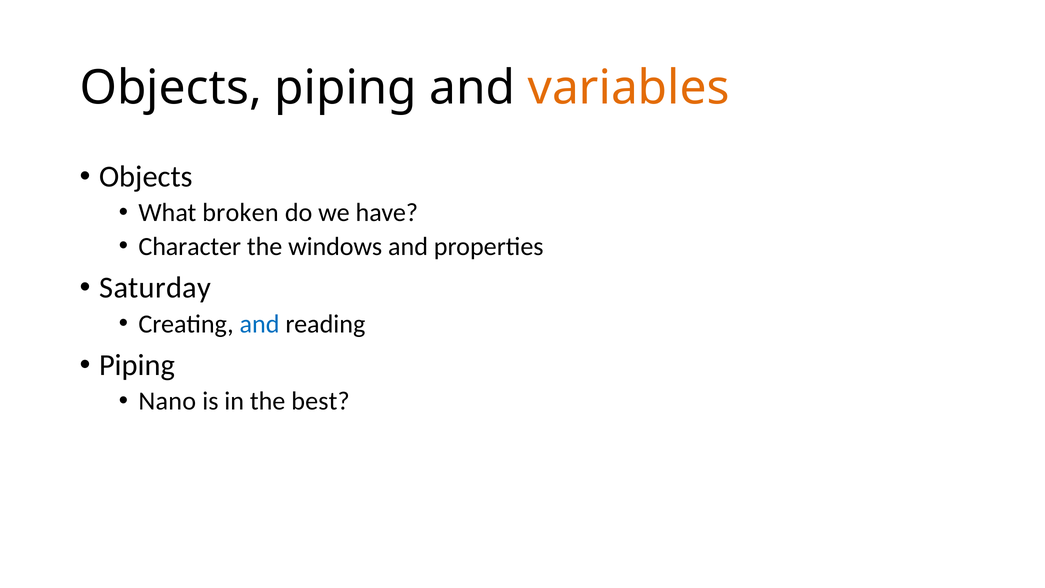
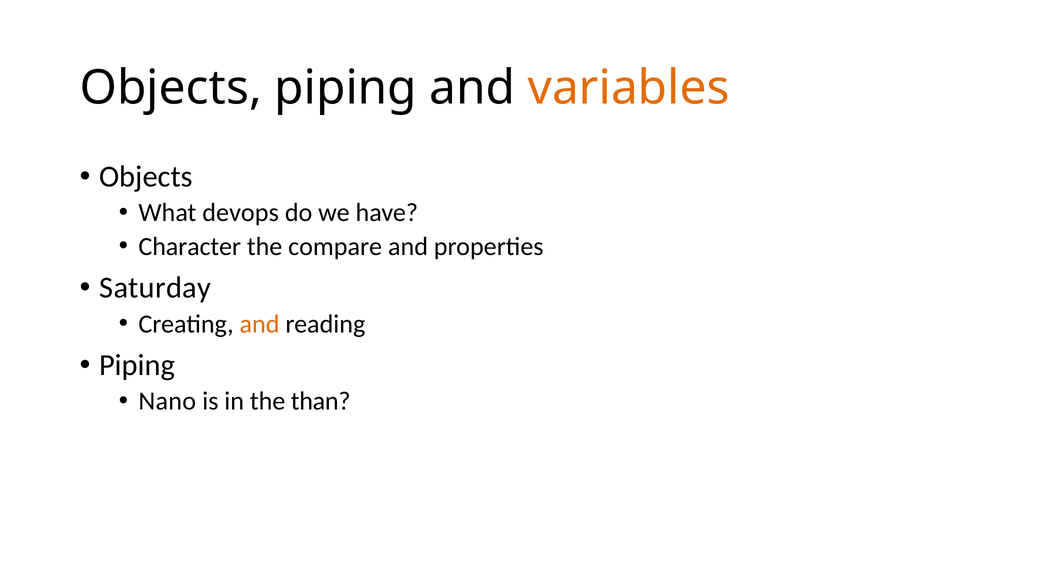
broken: broken -> devops
windows: windows -> compare
and at (260, 324) colour: blue -> orange
best: best -> than
